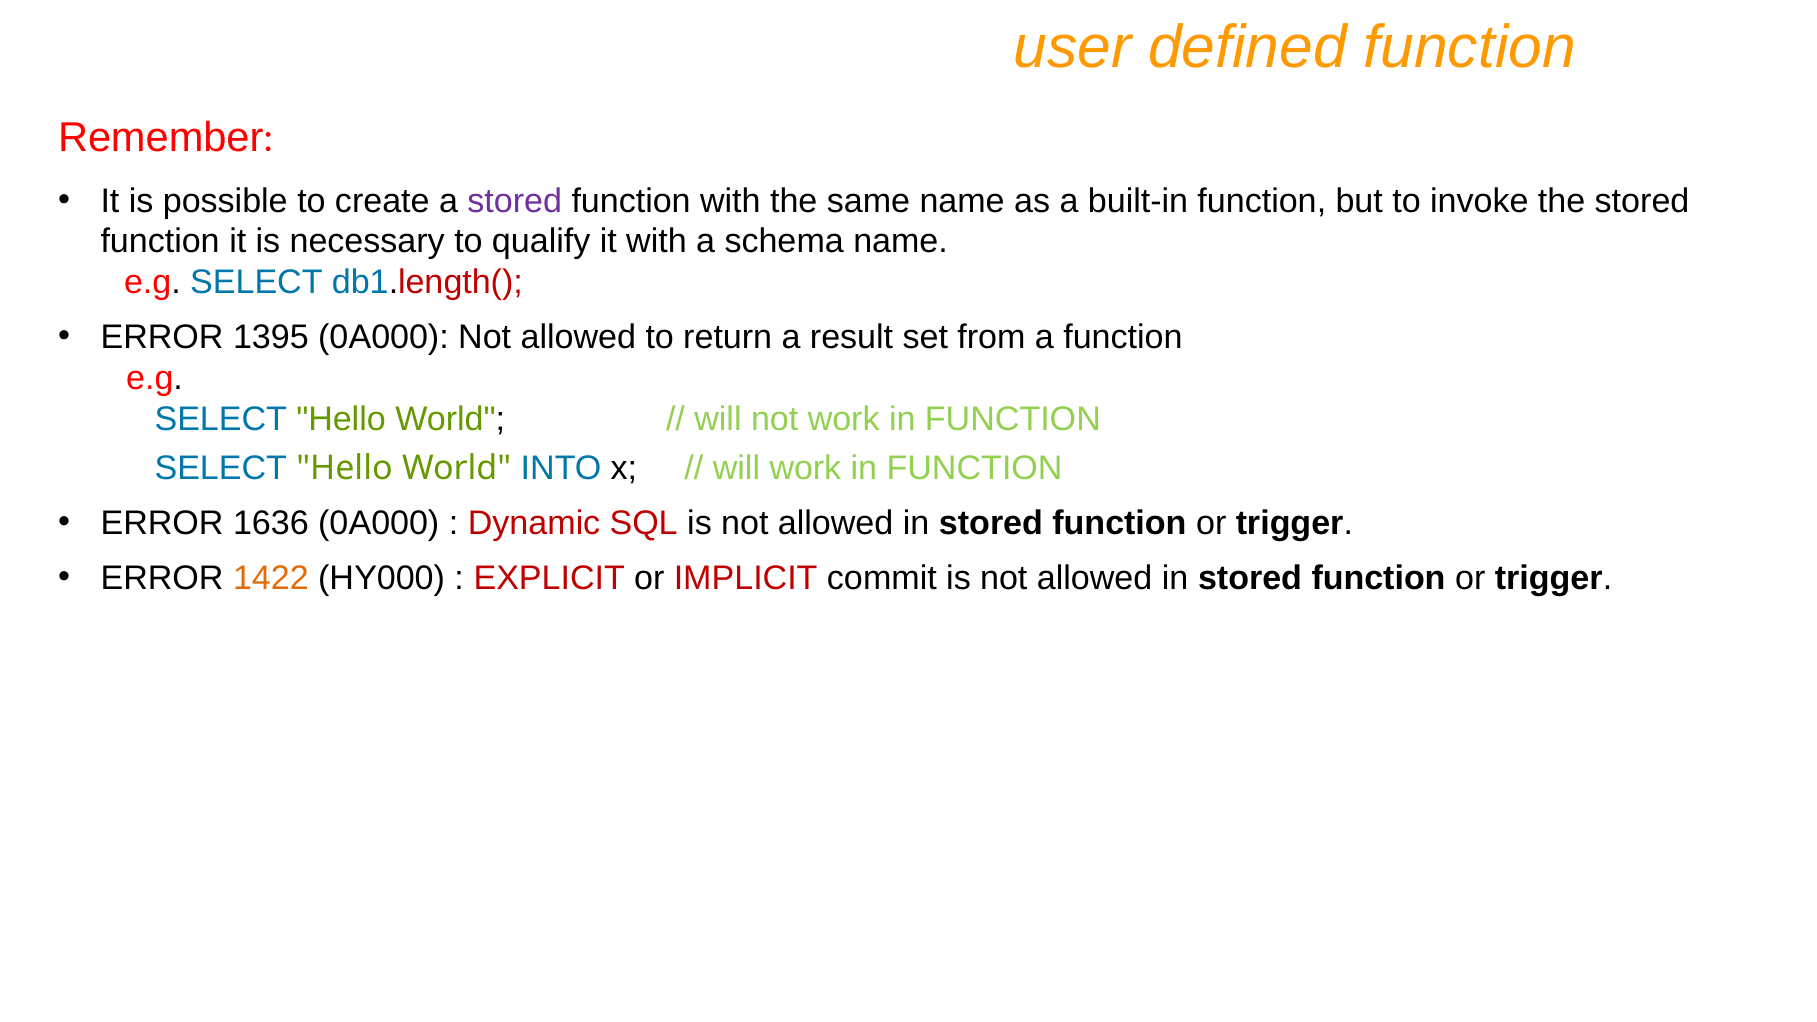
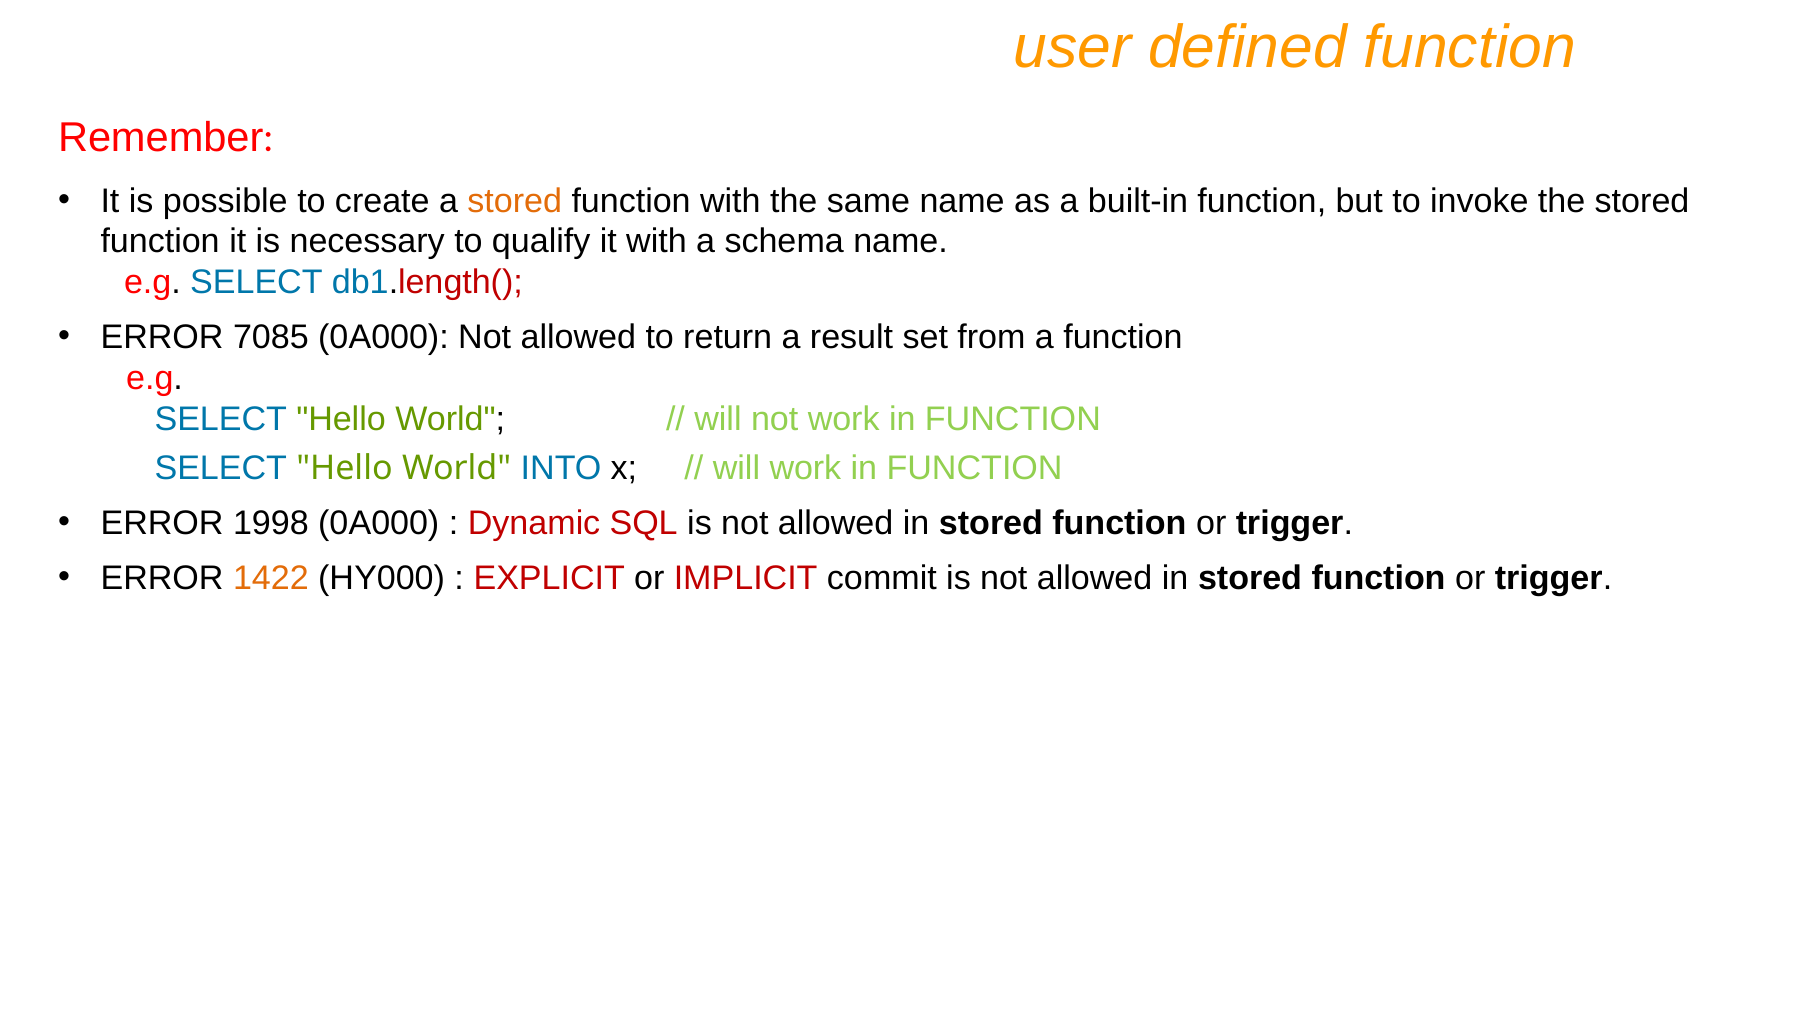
stored at (515, 201) colour: purple -> orange
1395: 1395 -> 7085
1636: 1636 -> 1998
